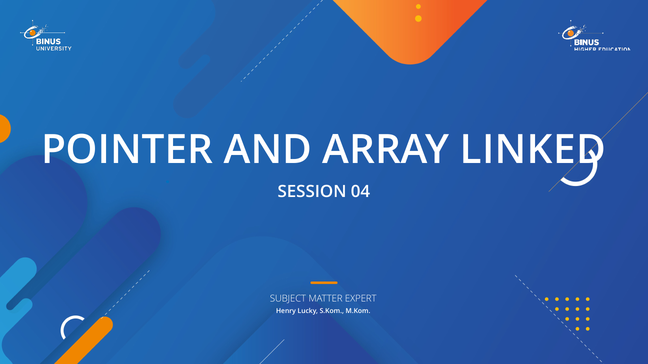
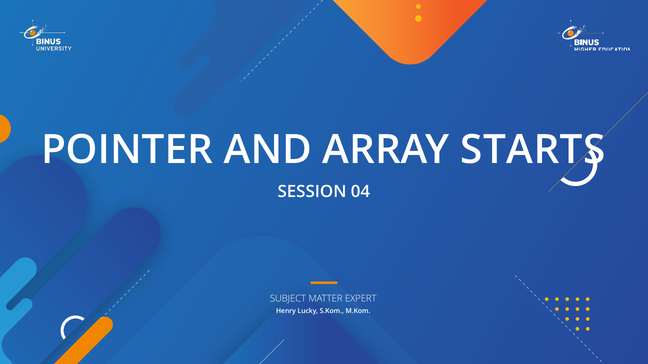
LINKED: LINKED -> STARTS
